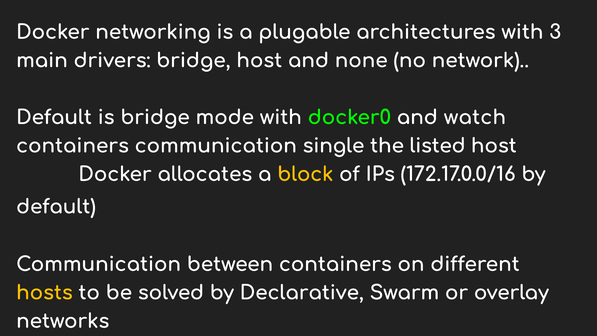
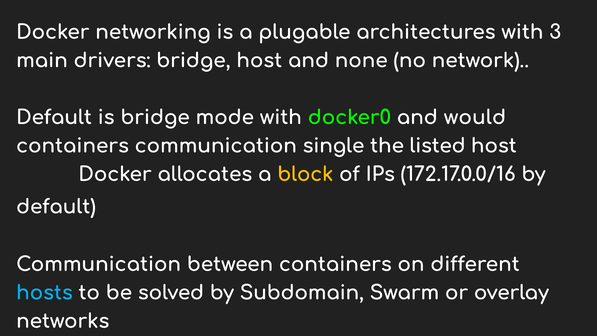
watch: watch -> would
hosts colour: yellow -> light blue
Declarative: Declarative -> Subdomain
